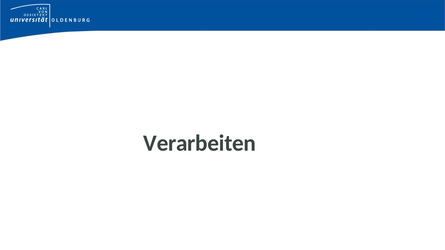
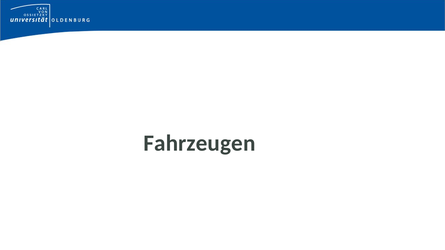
Verarbeiten: Verarbeiten -> Fahrzeugen
